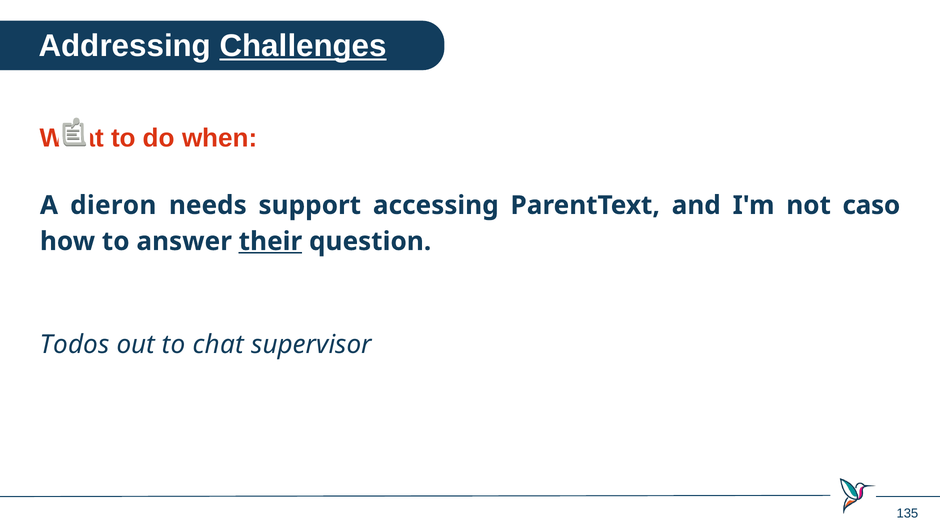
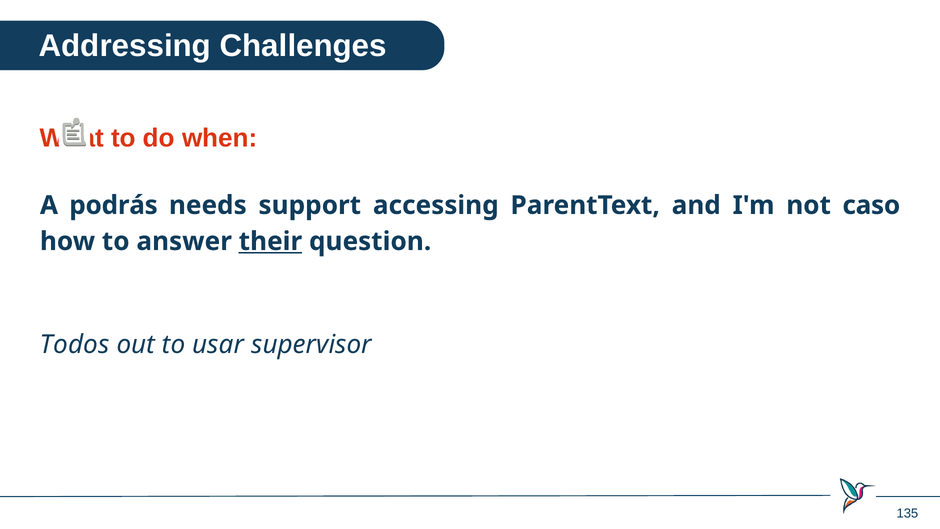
Challenges underline: present -> none
dieron: dieron -> podrás
chat: chat -> usar
